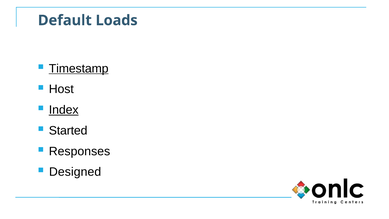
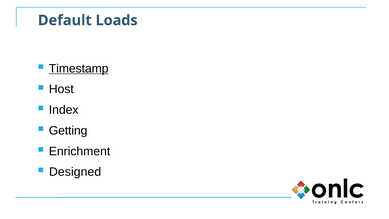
Index underline: present -> none
Started: Started -> Getting
Responses: Responses -> Enrichment
